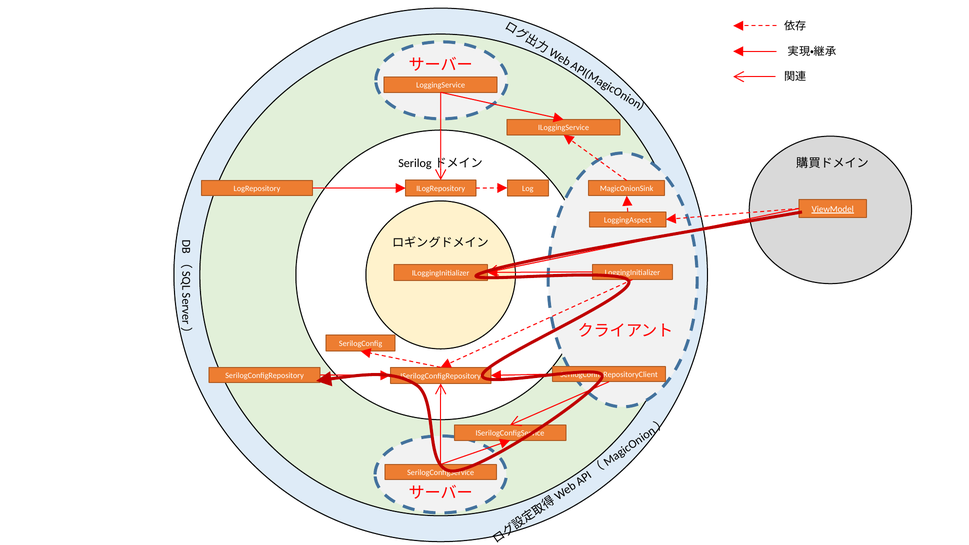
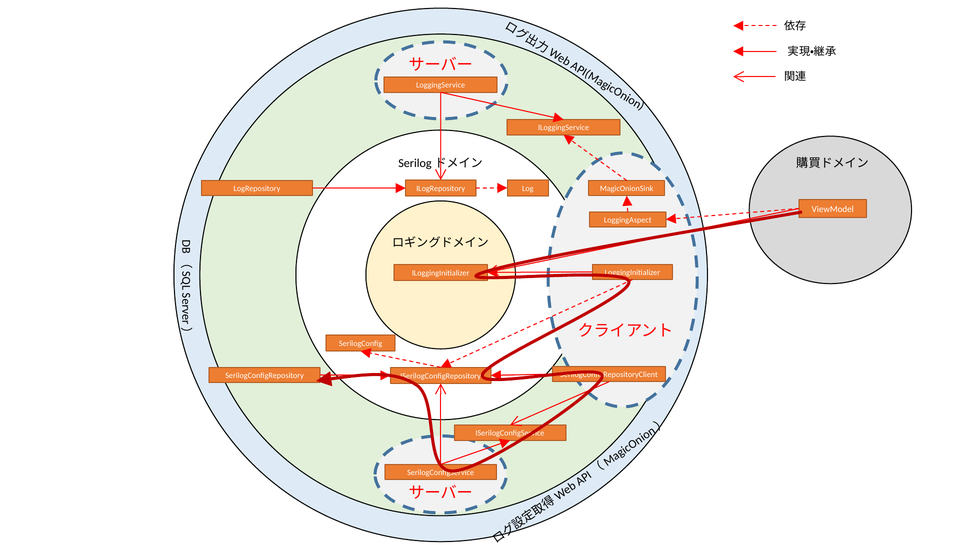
ViewModel underline: present -> none
